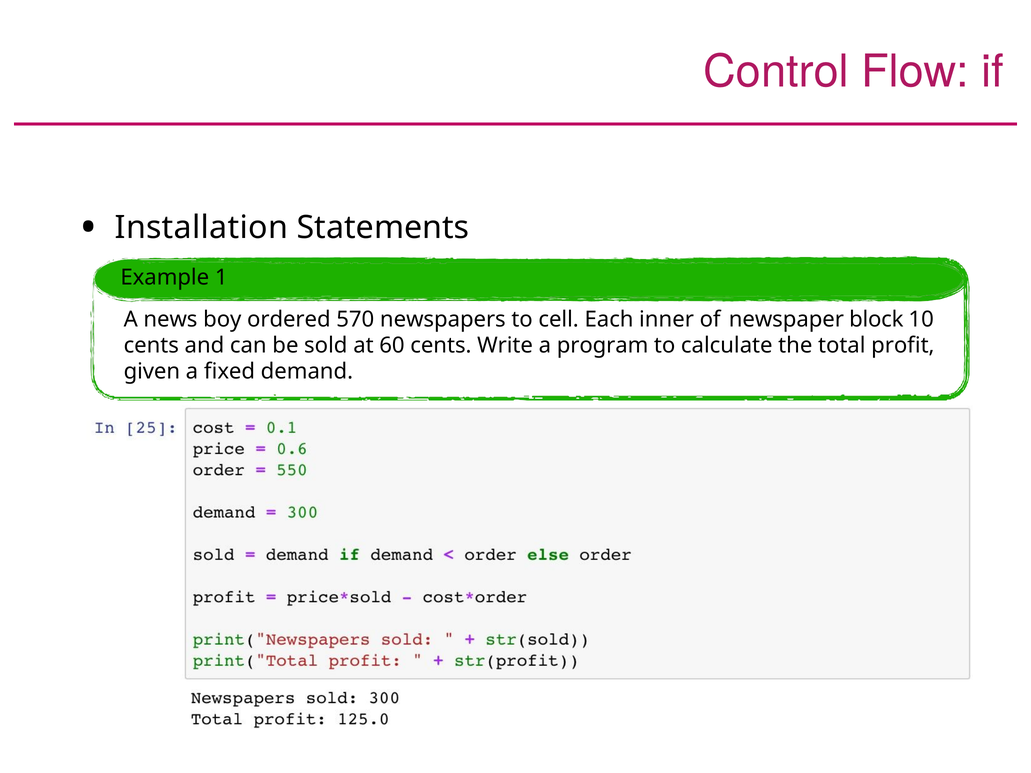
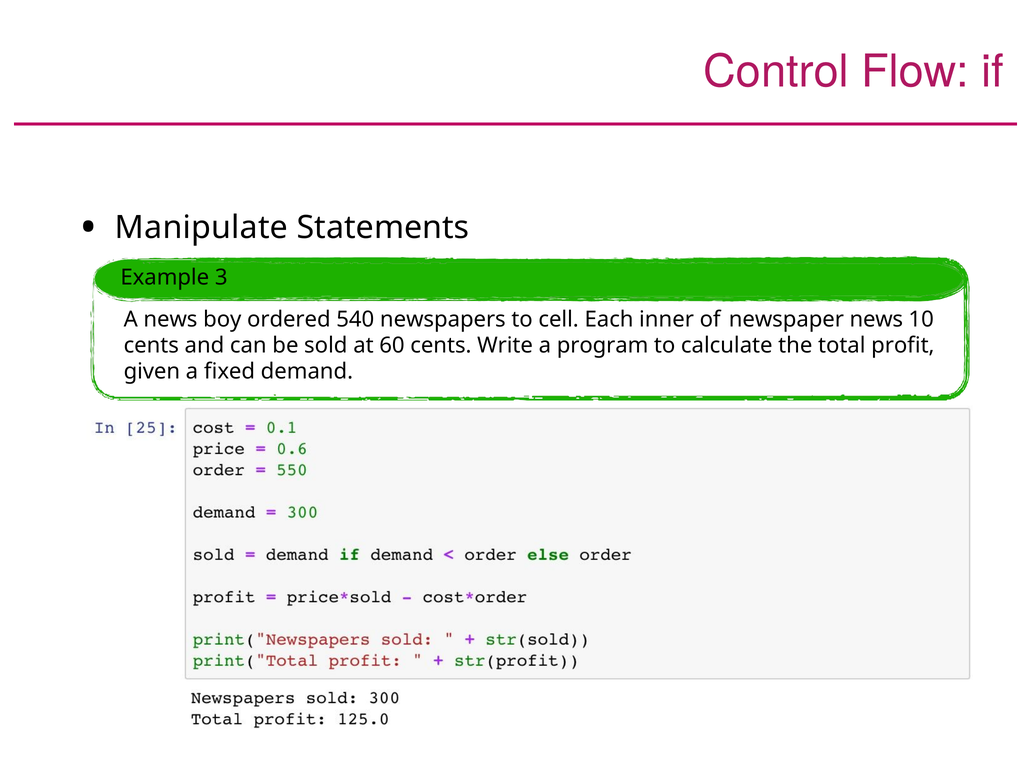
Installation: Installation -> Manipulate
1: 1 -> 3
570: 570 -> 540
newspaper block: block -> news
